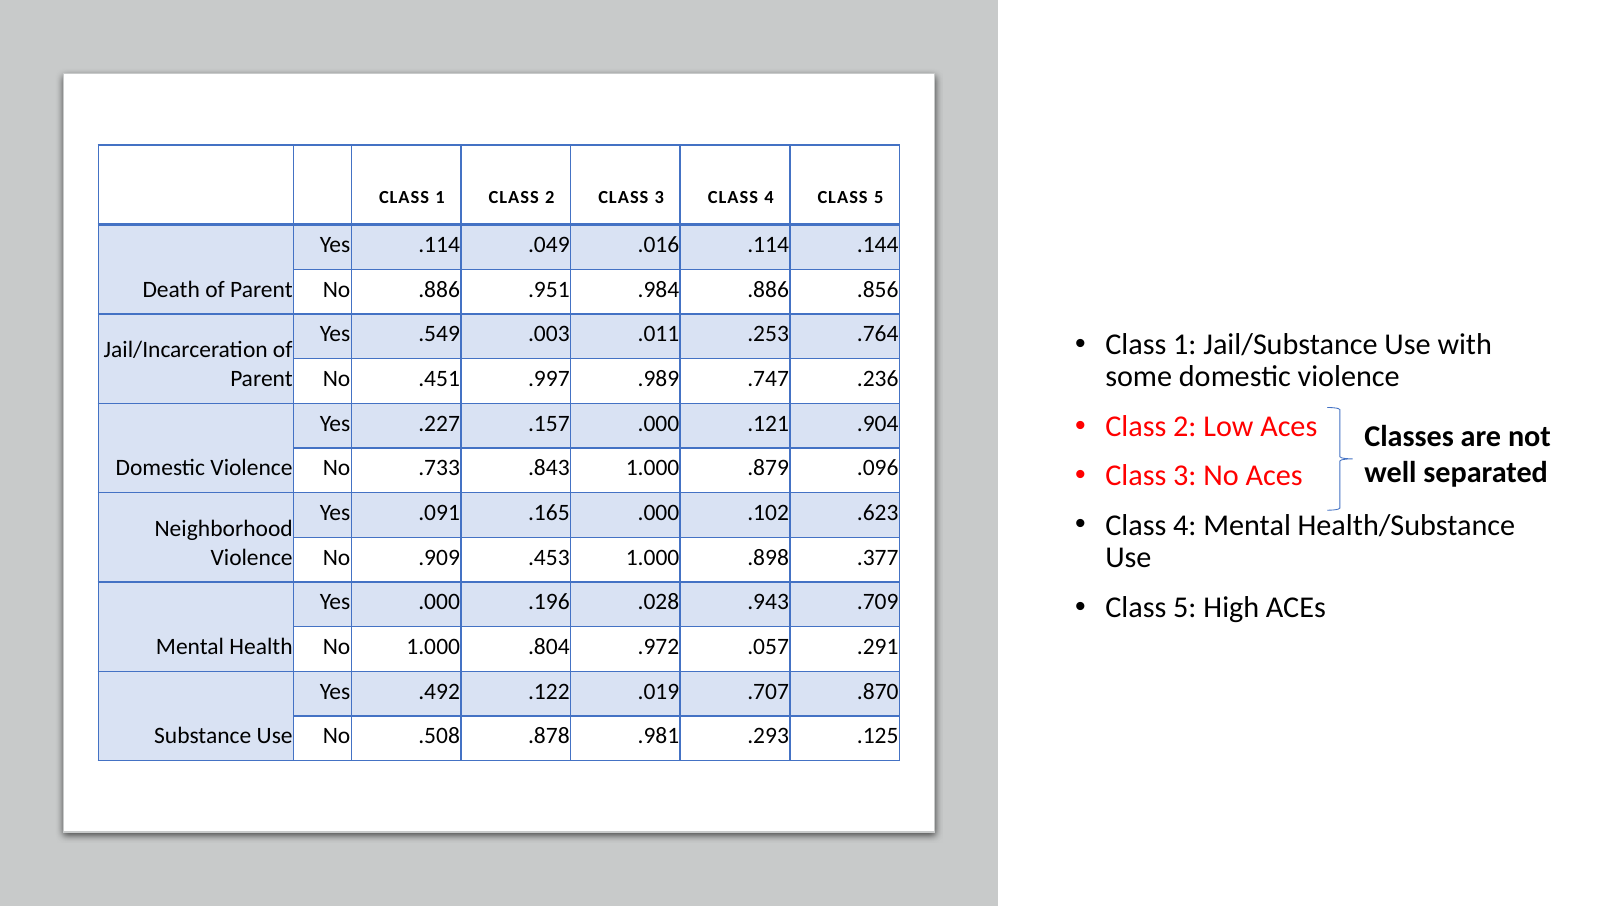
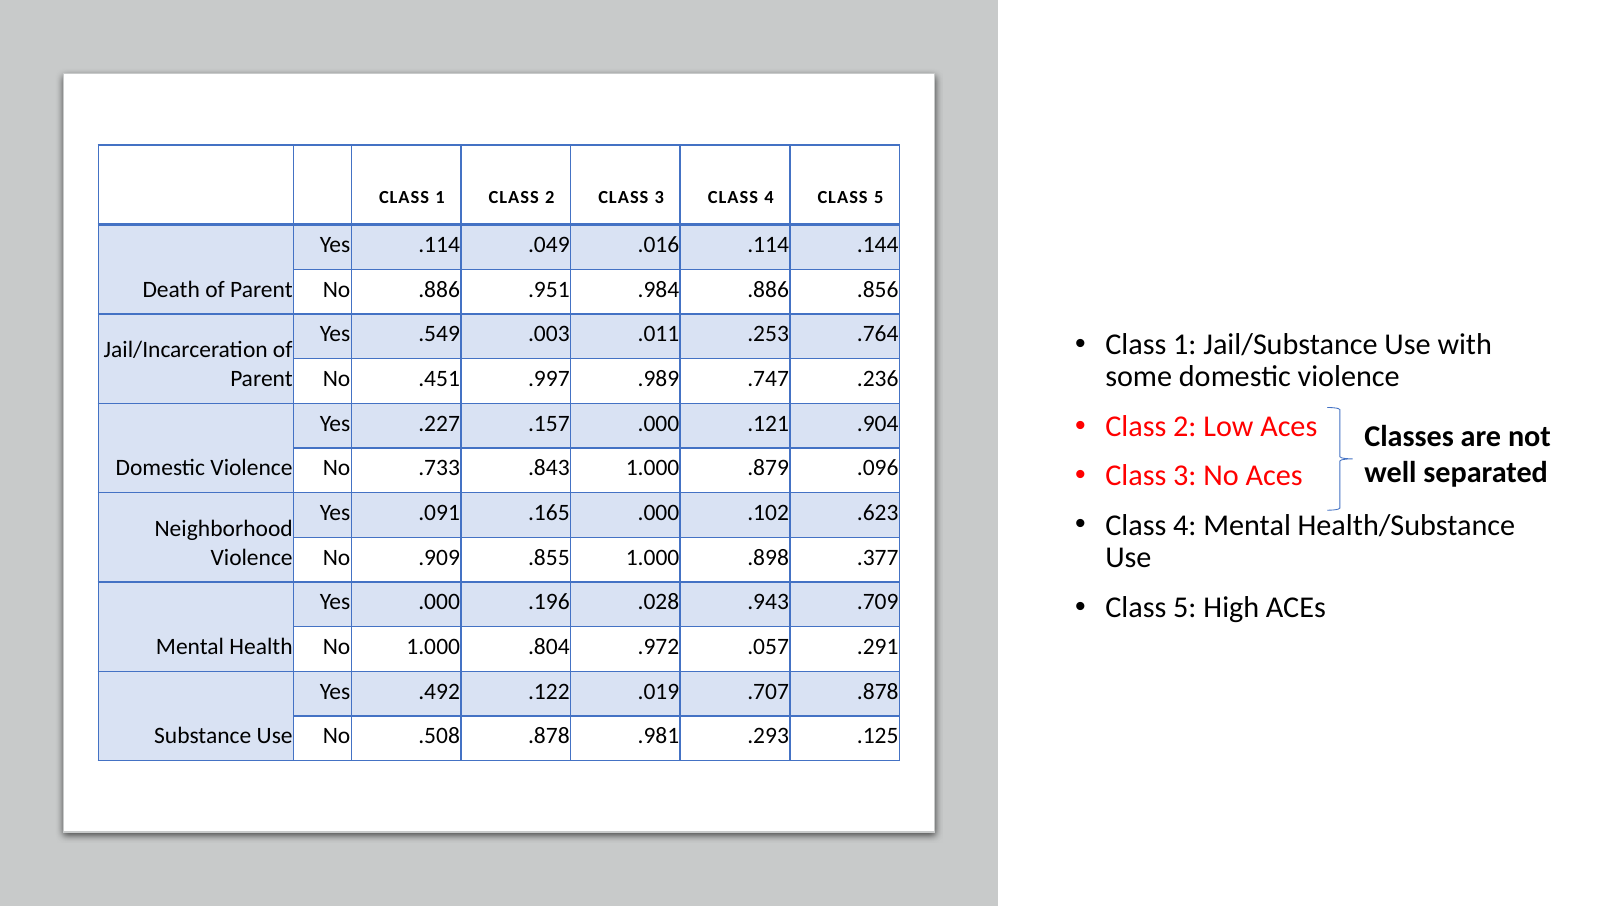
.453: .453 -> .855
.707 .870: .870 -> .878
